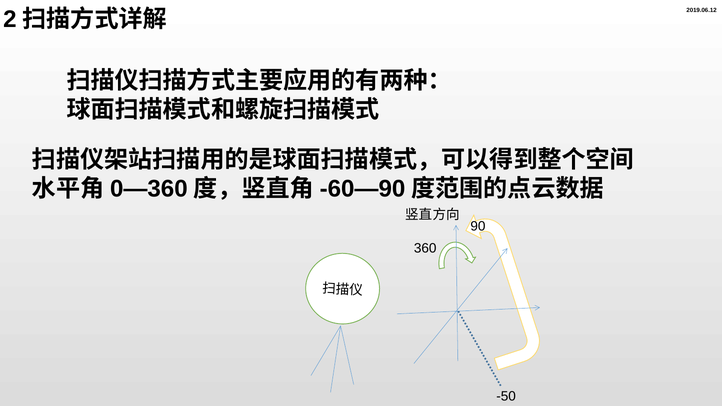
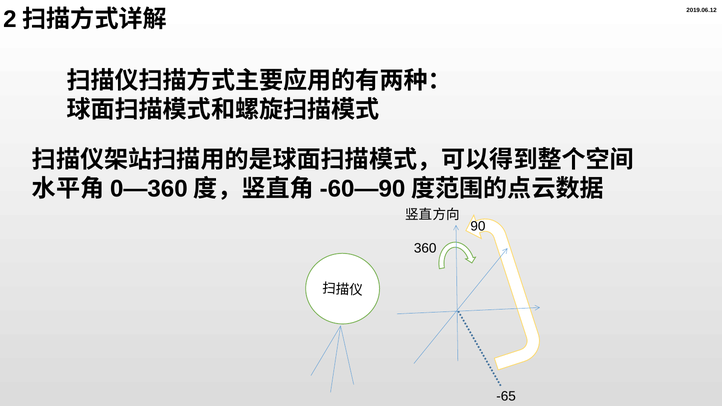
-50: -50 -> -65
